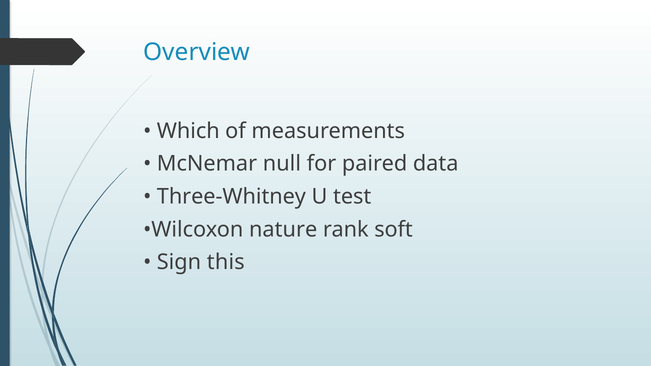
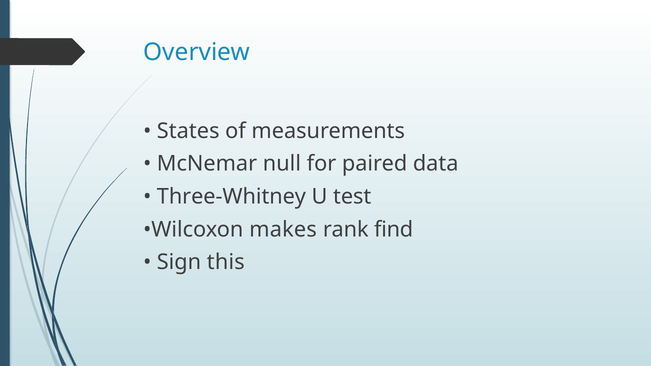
Which: Which -> States
nature: nature -> makes
soft: soft -> find
